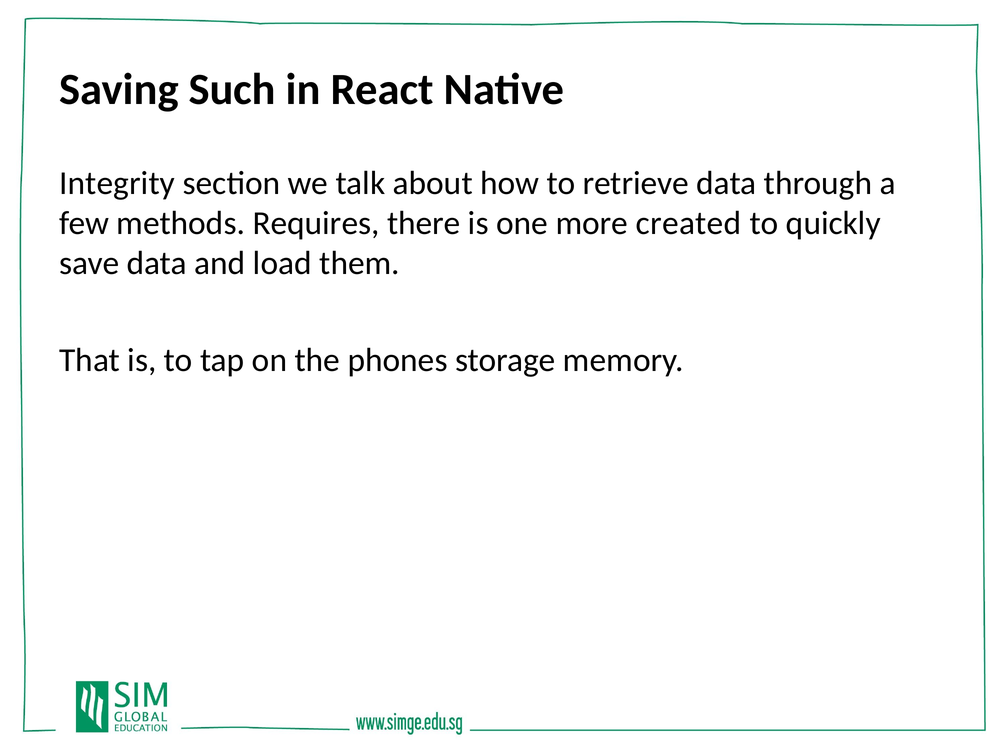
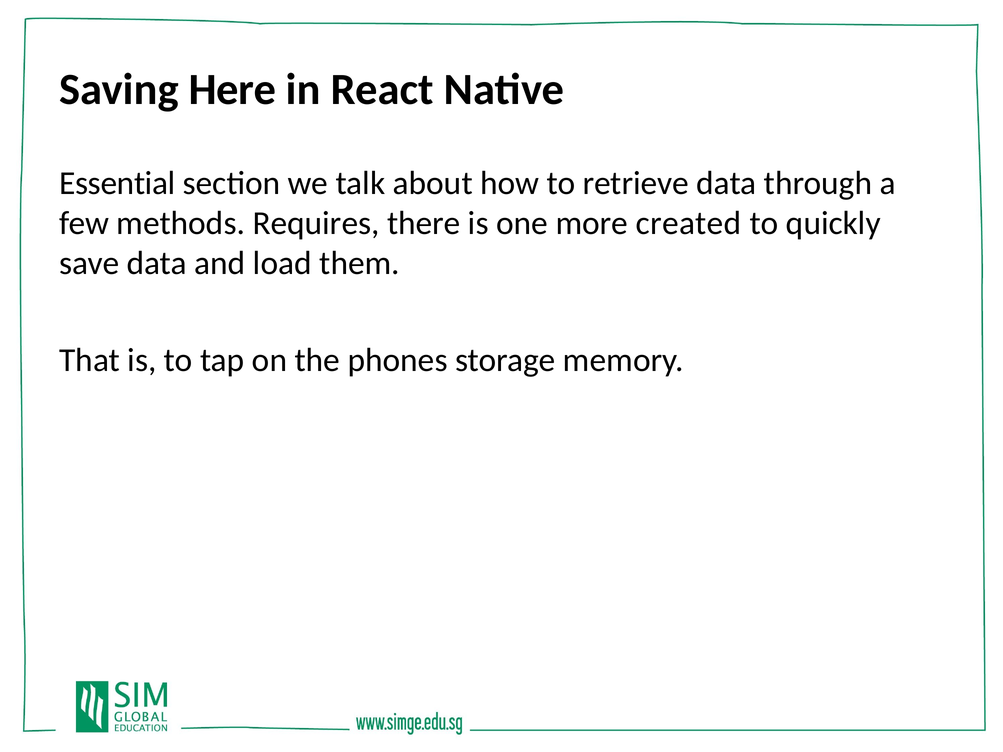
Such: Such -> Here
Integrity: Integrity -> Essential
